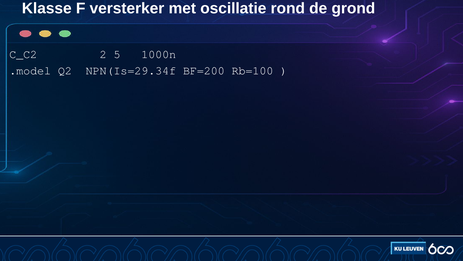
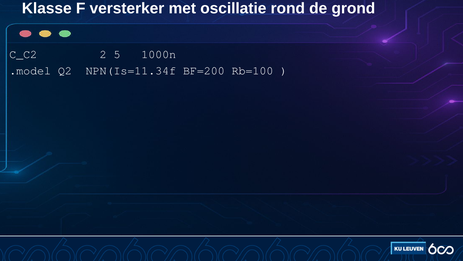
NPN(Is=29.34f: NPN(Is=29.34f -> NPN(Is=11.34f
